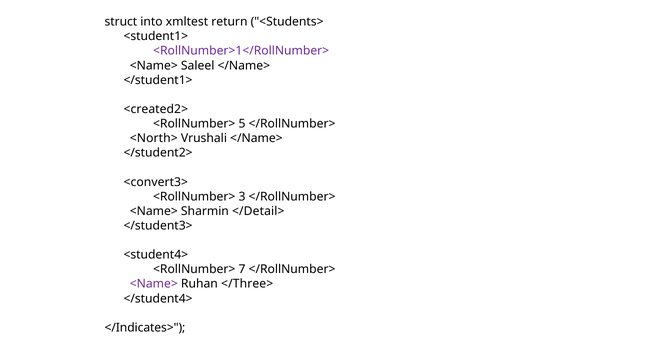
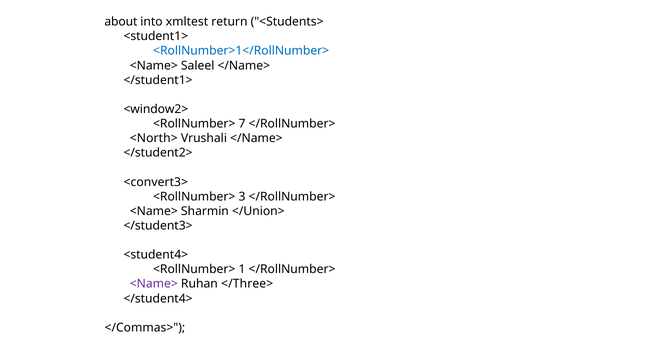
struct: struct -> about
<RollNumber>1</RollNumber> colour: purple -> blue
<created2>: <created2> -> <window2>
5: 5 -> 7
</Detail>: </Detail> -> </Union>
7: 7 -> 1
</Indicates>: </Indicates> -> </Commas>
